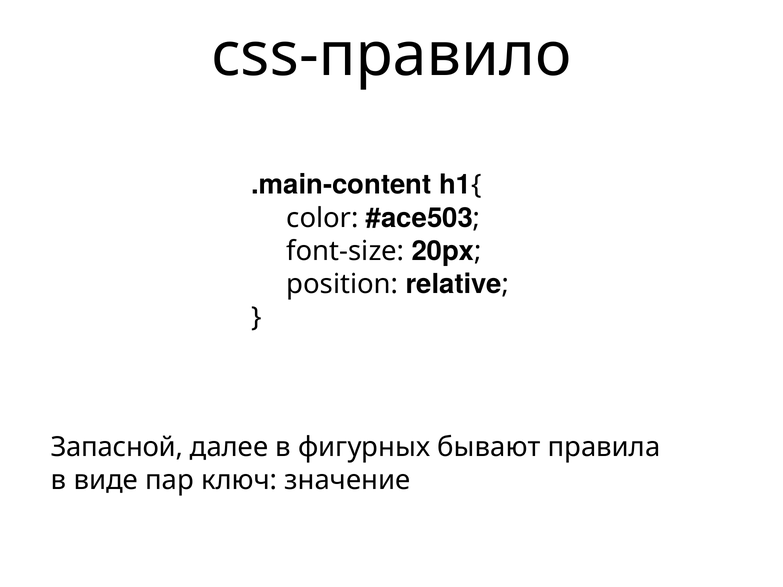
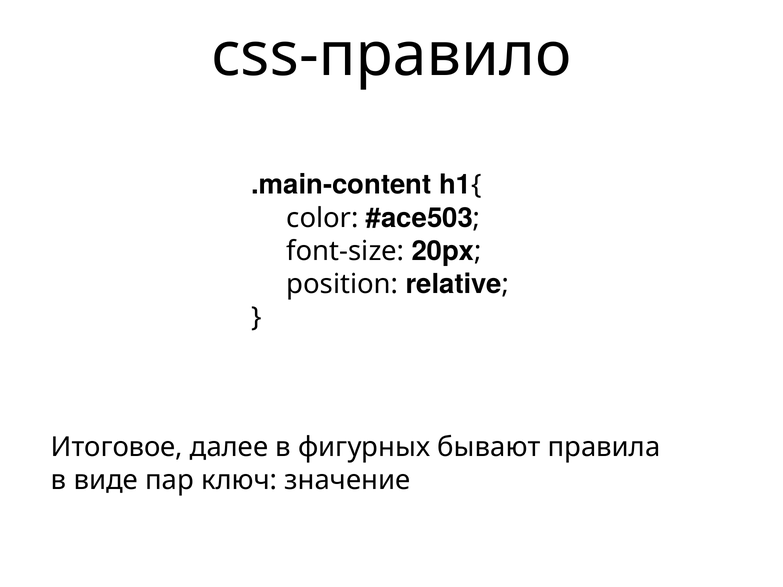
Запасной: Запасной -> Итоговое
